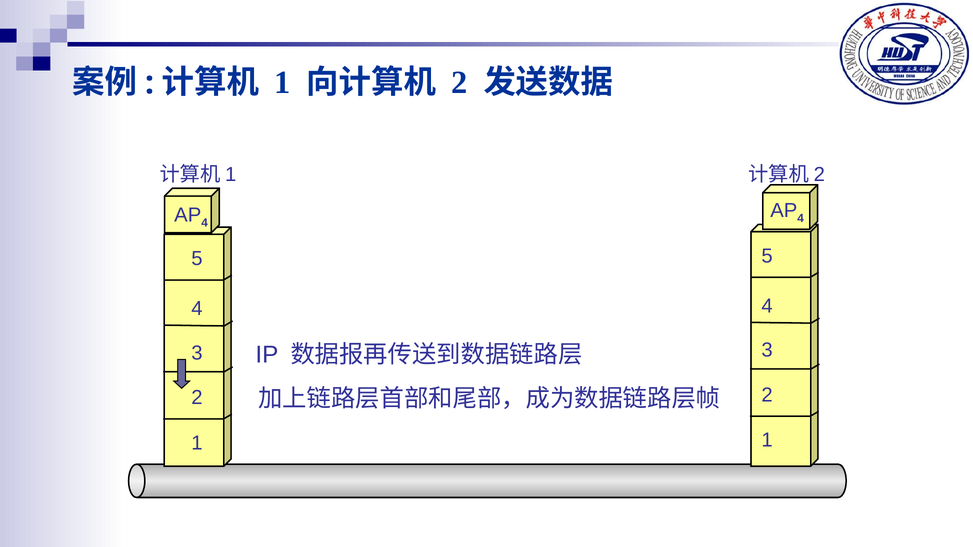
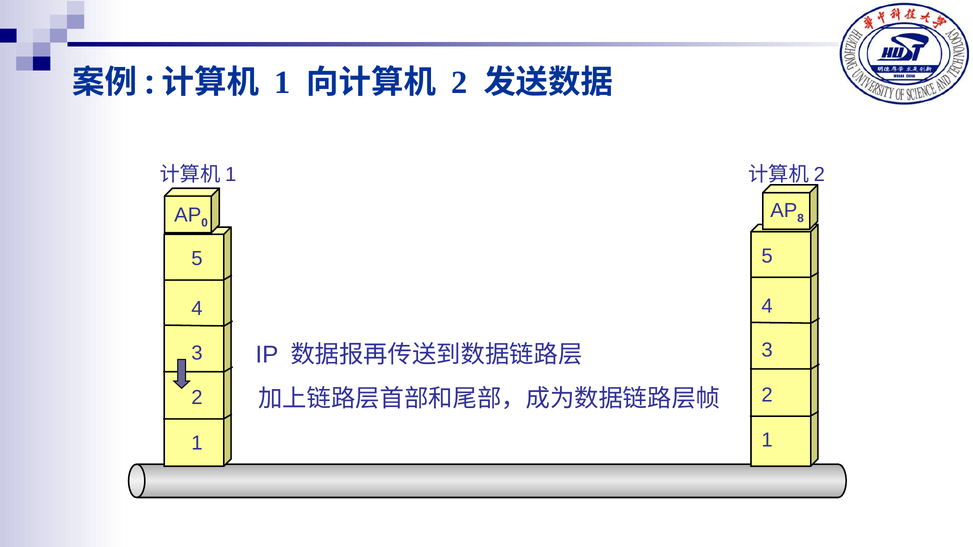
4 at (801, 218): 4 -> 8
4 at (205, 223): 4 -> 0
